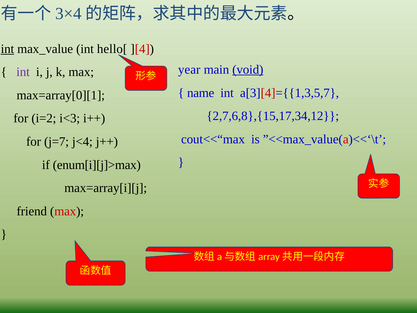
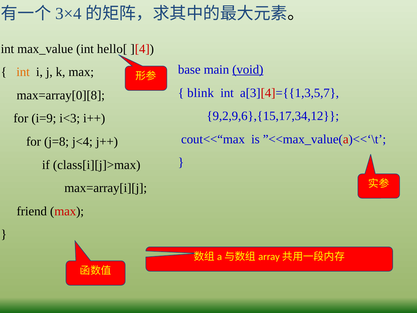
int at (7, 49) underline: present -> none
year: year -> base
int at (23, 72) colour: purple -> orange
name: name -> blink
max=array[0][1: max=array[0][1 -> max=array[0][8
2,7,6,8},{15,17,34,12: 2,7,6,8},{15,17,34,12 -> 9,2,9,6},{15,17,34,12
i=2: i=2 -> i=9
j=7: j=7 -> j=8
enum[i][j]>max: enum[i][j]>max -> class[i][j]>max
